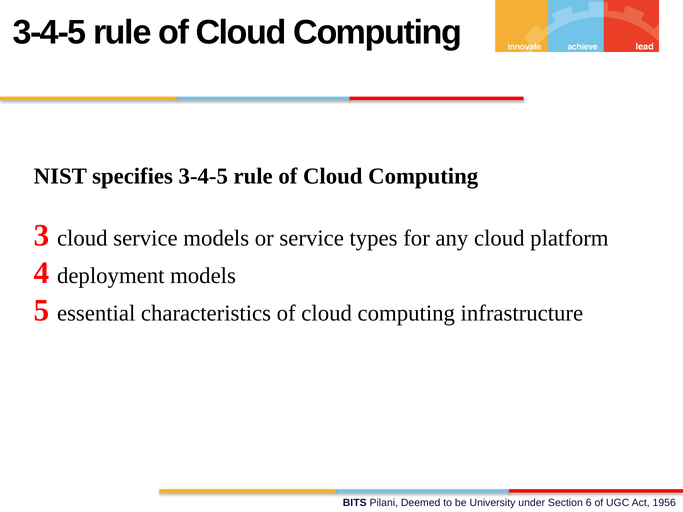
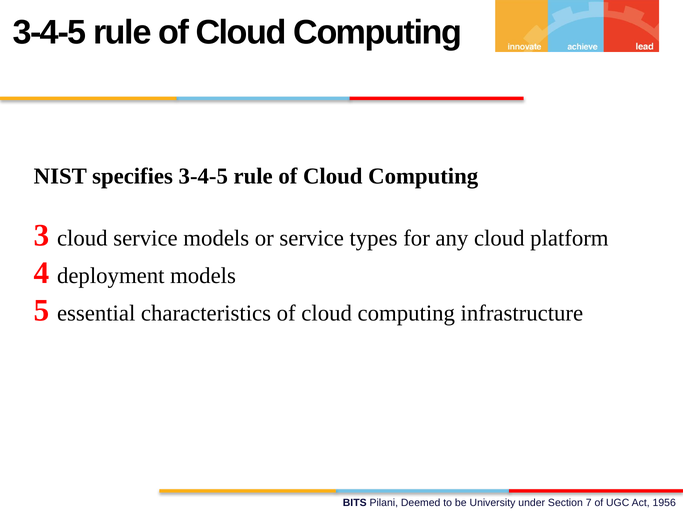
6: 6 -> 7
